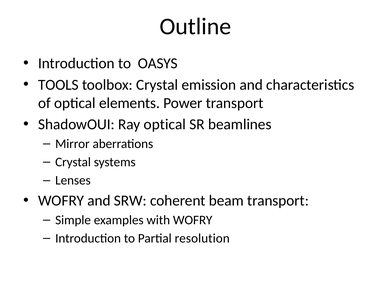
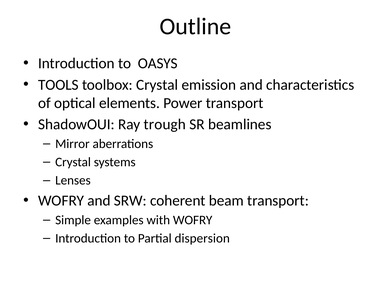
Ray optical: optical -> trough
resolution: resolution -> dispersion
